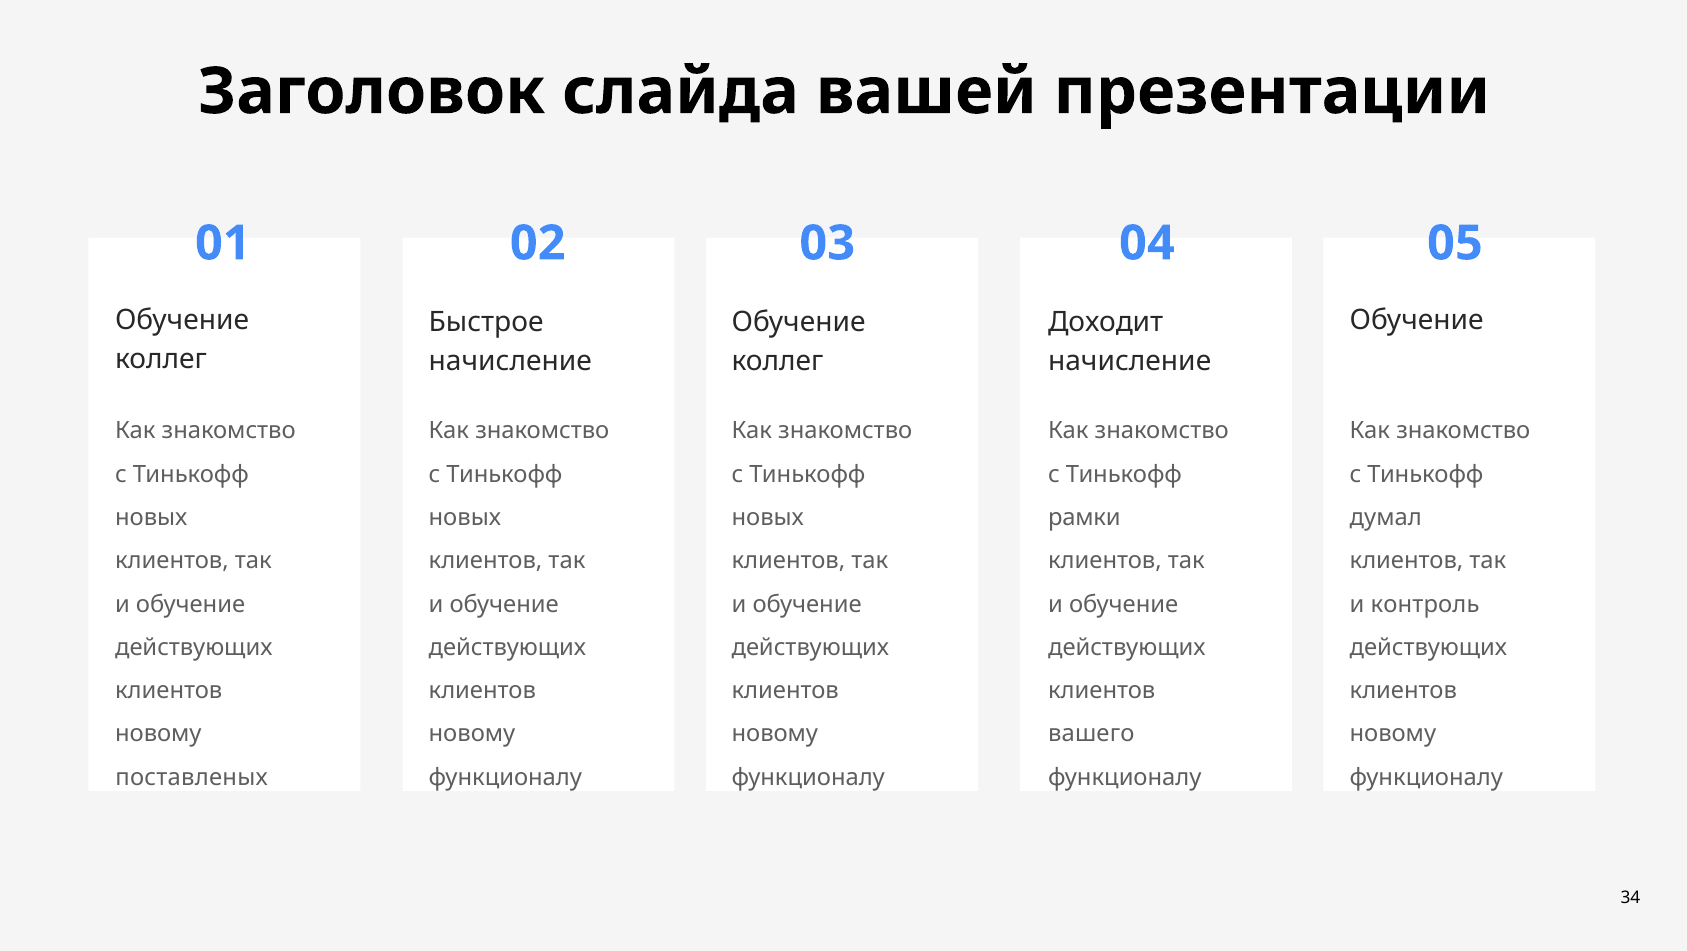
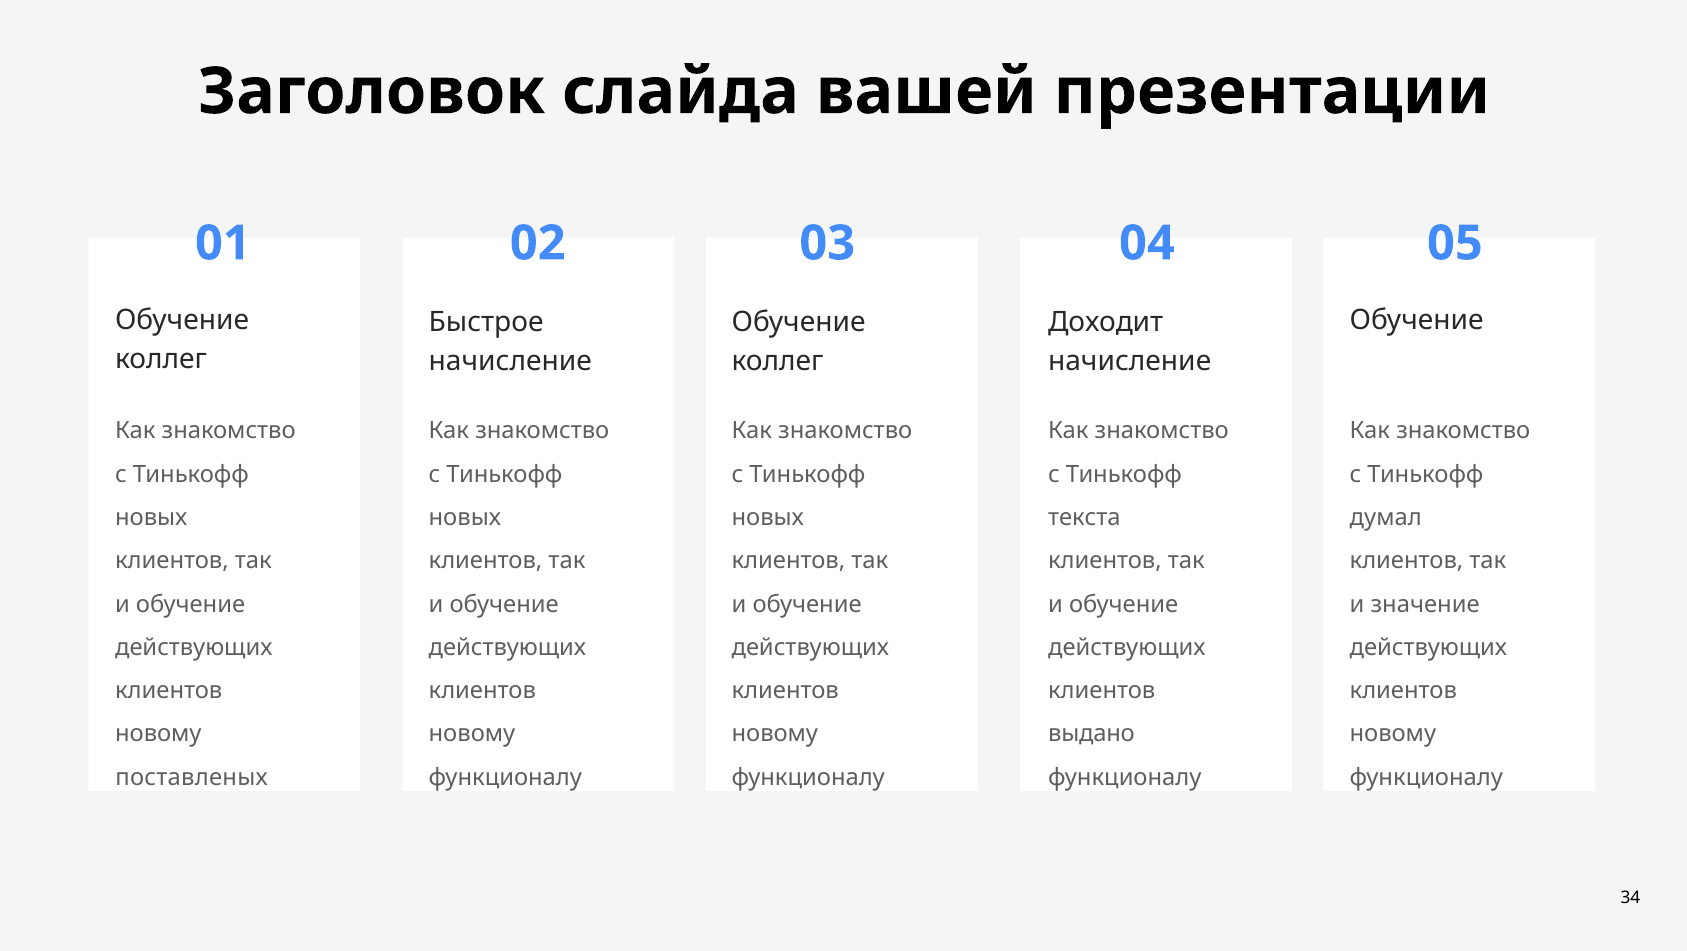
рамки: рамки -> текста
контроль: контроль -> значение
вашего: вашего -> выдано
